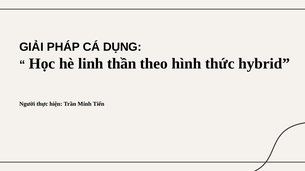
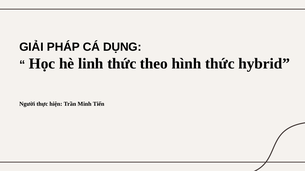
linh thần: thần -> thức
